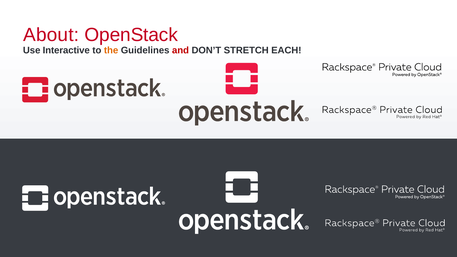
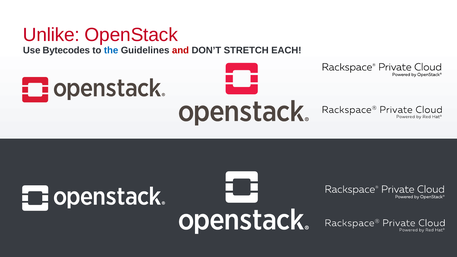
About: About -> Unlike
Interactive: Interactive -> Bytecodes
the colour: orange -> blue
